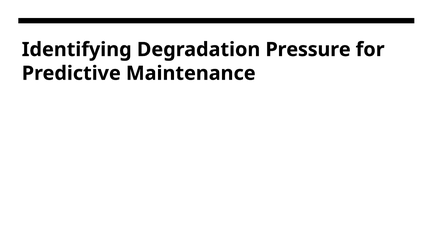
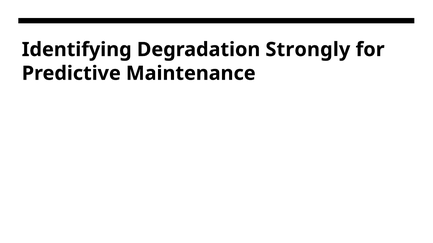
Pressure: Pressure -> Strongly
